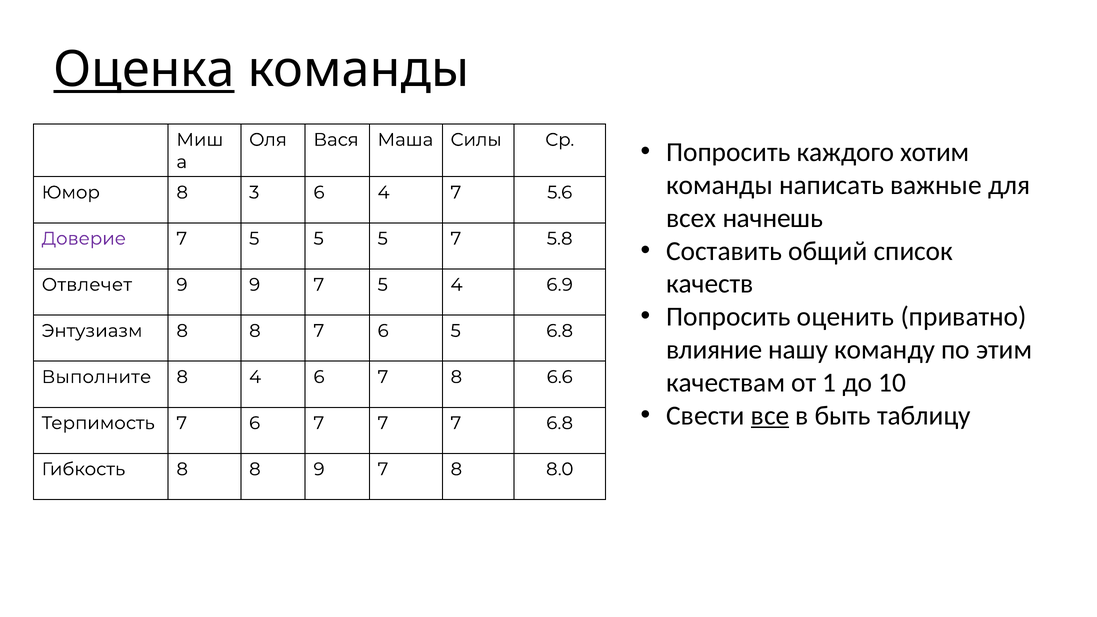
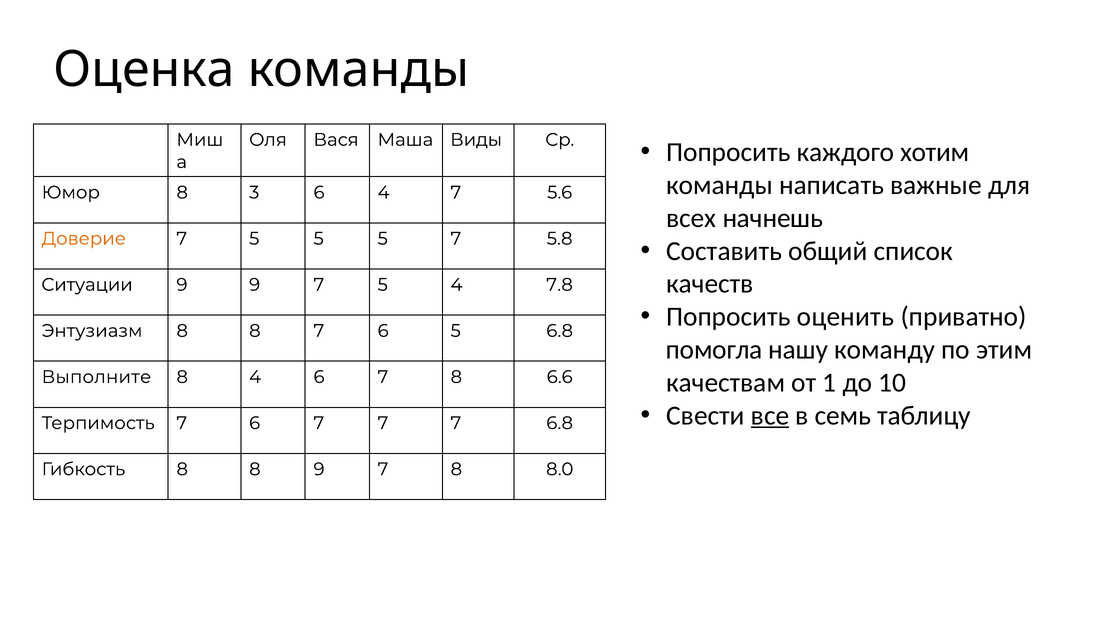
Оценка underline: present -> none
Силы: Силы -> Виды
Доверие colour: purple -> orange
Отвлечет: Отвлечет -> Ситуации
6.9: 6.9 -> 7.8
влияние: влияние -> помогла
быть: быть -> семь
